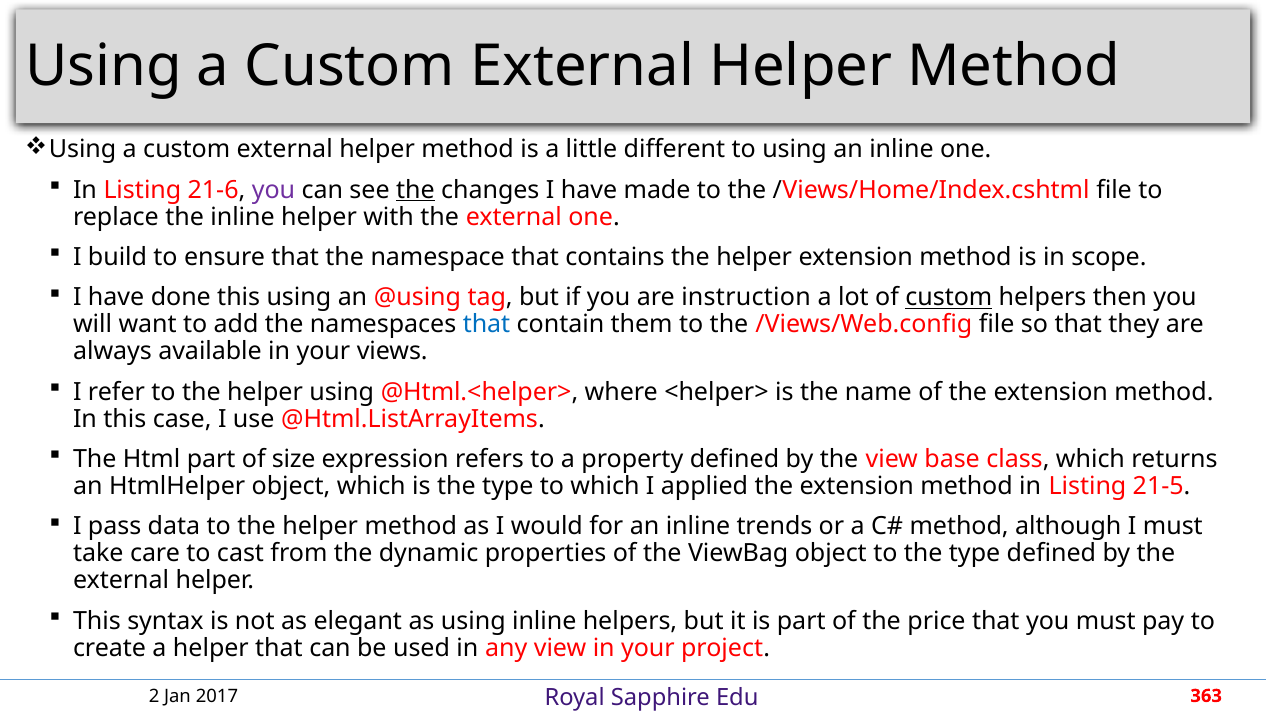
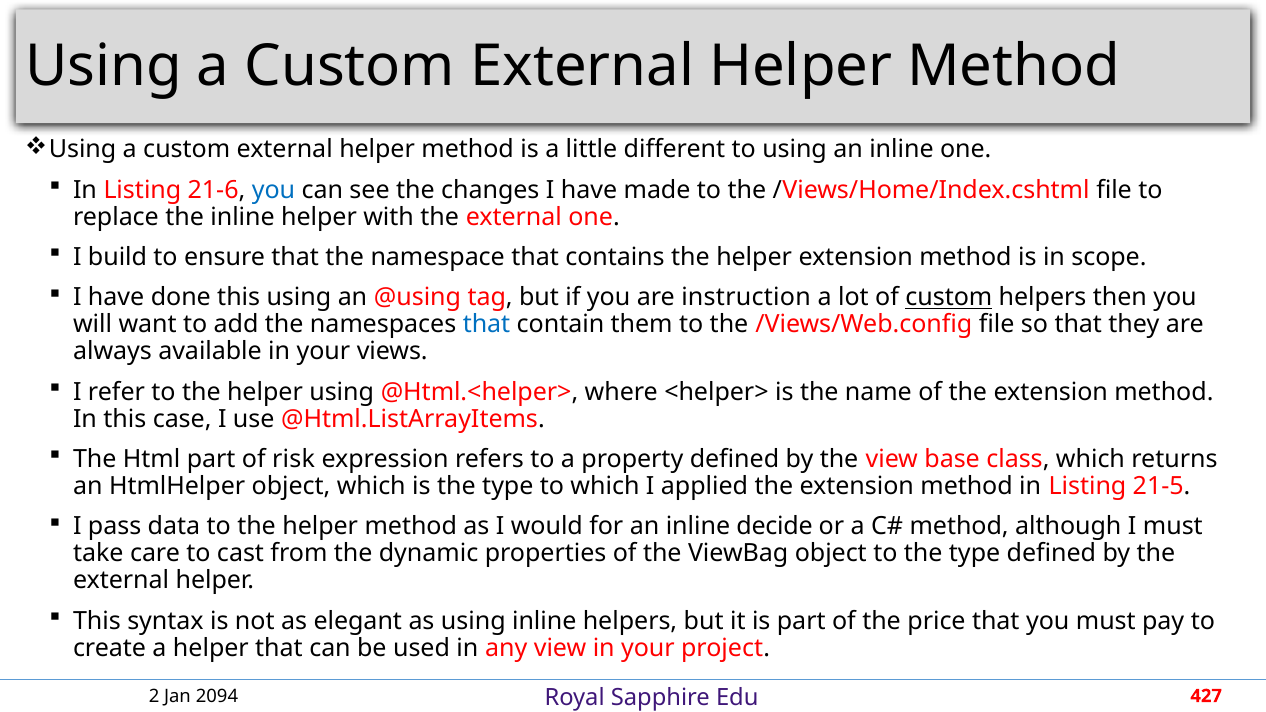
you at (273, 190) colour: purple -> blue
the at (415, 190) underline: present -> none
size: size -> risk
trends: trends -> decide
2017: 2017 -> 2094
363: 363 -> 427
